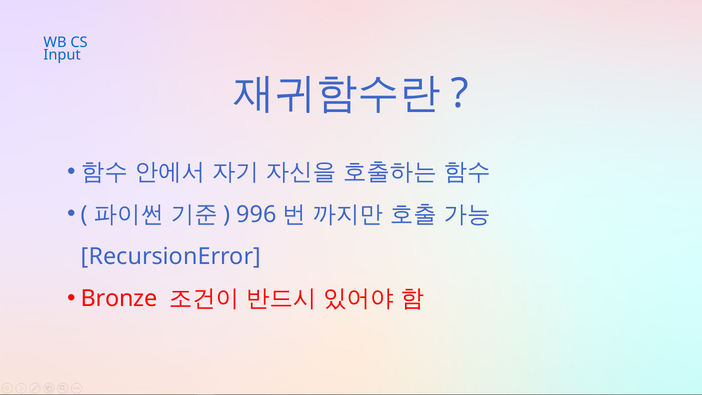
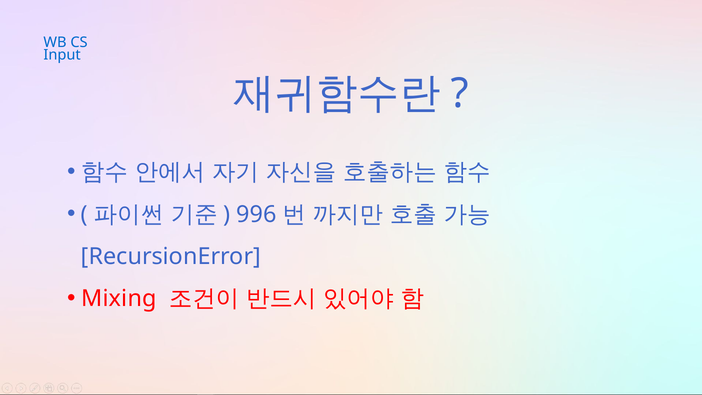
Bronze: Bronze -> Mixing
